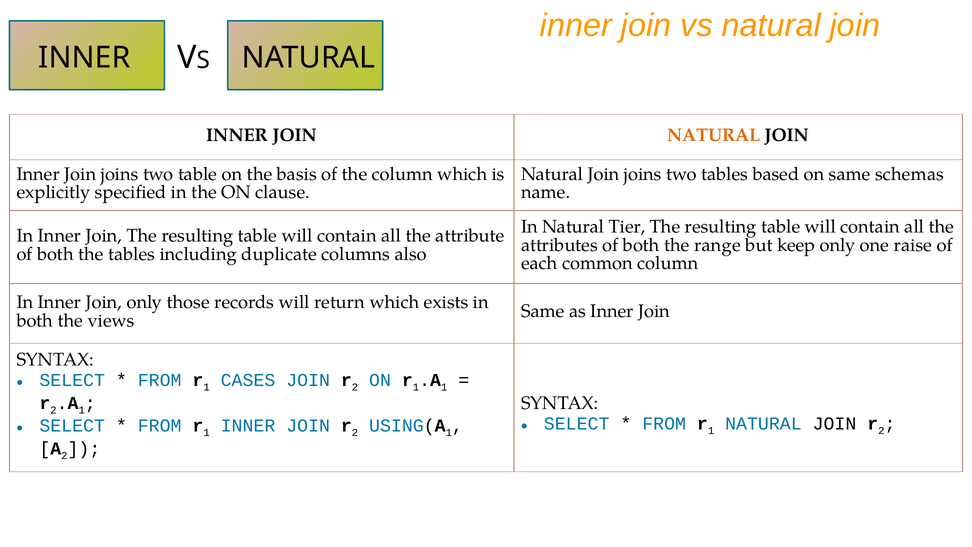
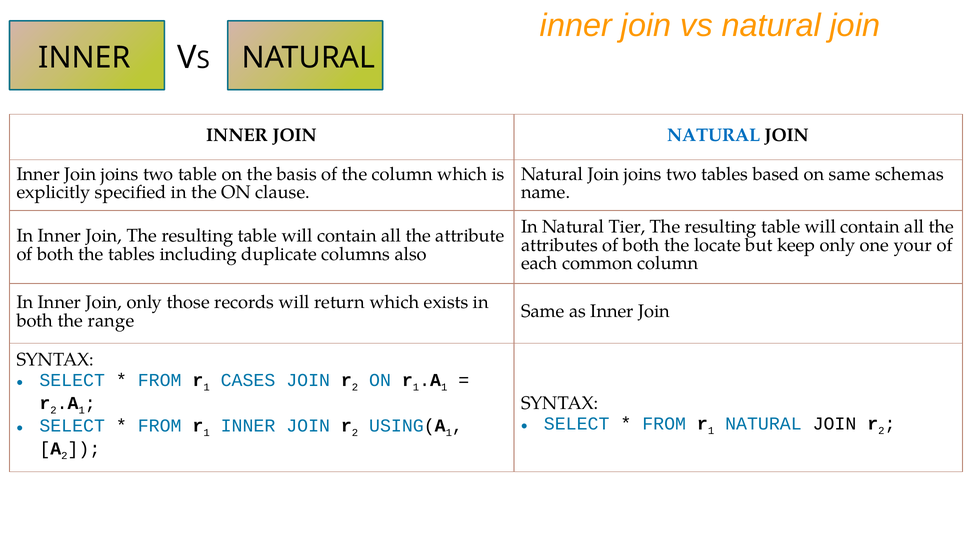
NATURAL at (714, 135) colour: orange -> blue
range: range -> locate
raise: raise -> your
views: views -> range
